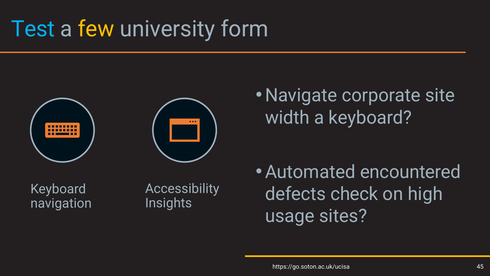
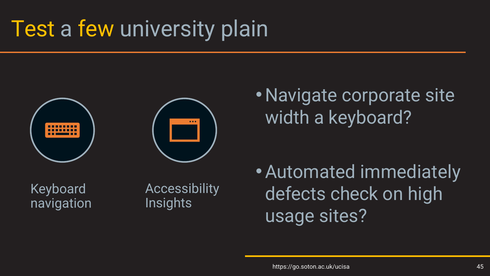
Test colour: light blue -> yellow
form: form -> plain
encountered: encountered -> immediately
